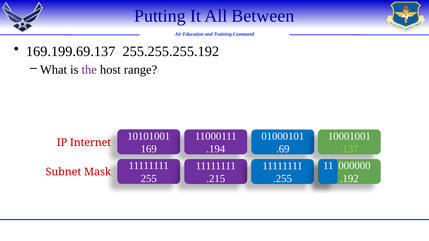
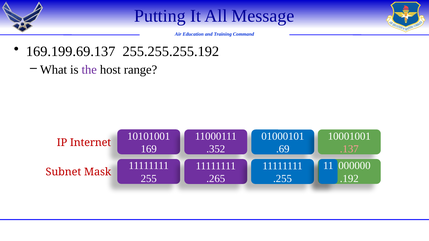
Between: Between -> Message
.194: .194 -> .352
.137 colour: light green -> pink
.215: .215 -> .265
